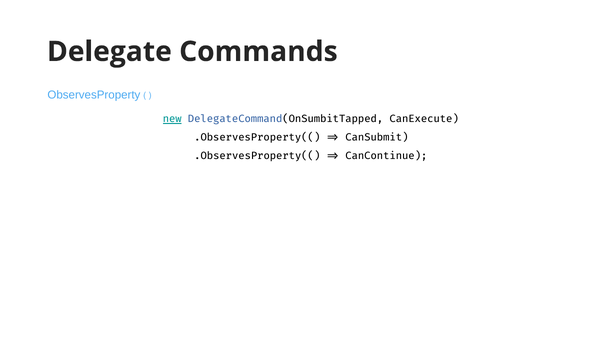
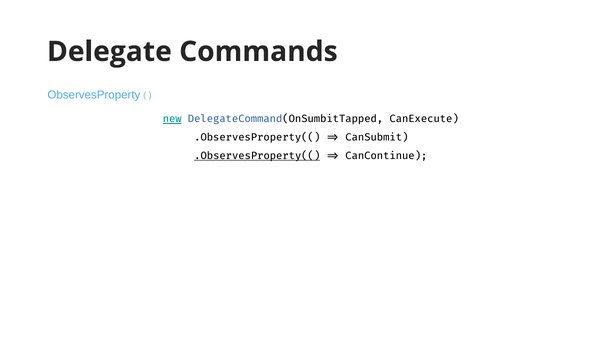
.ObservesProperty(( at (257, 156) underline: none -> present
